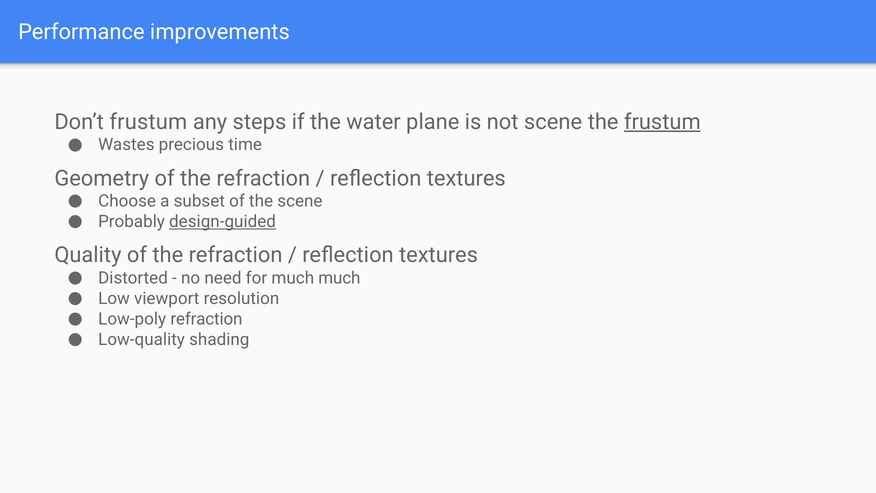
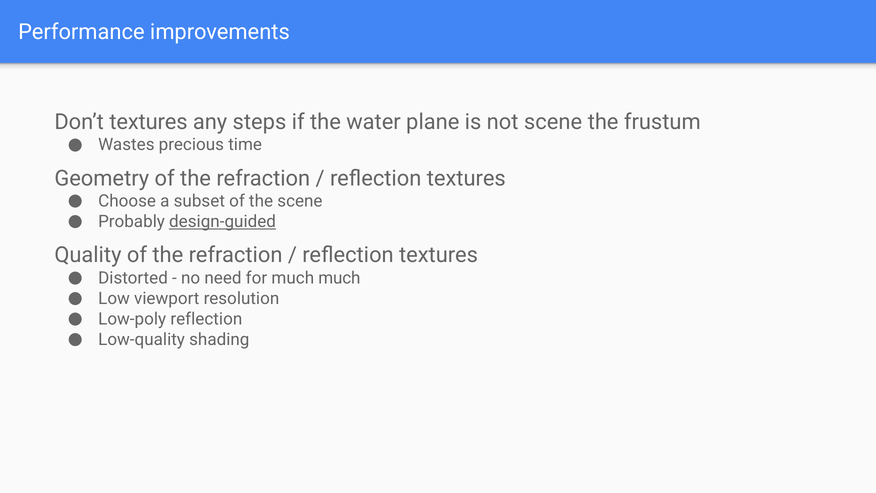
Don’t frustum: frustum -> textures
frustum at (662, 122) underline: present -> none
Low-poly refraction: refraction -> reflection
